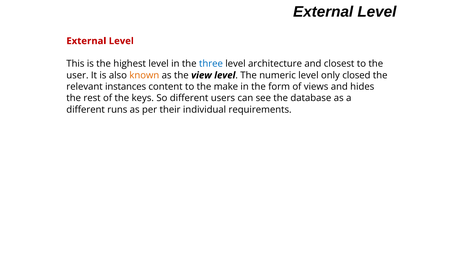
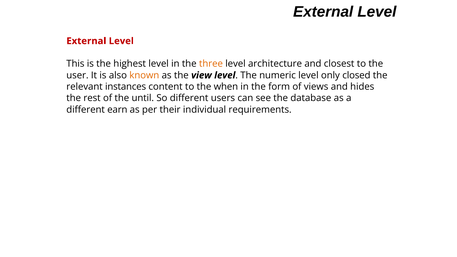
three colour: blue -> orange
make: make -> when
keys: keys -> until
runs: runs -> earn
